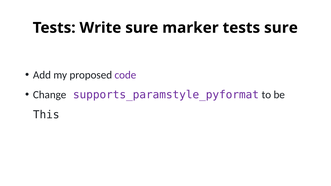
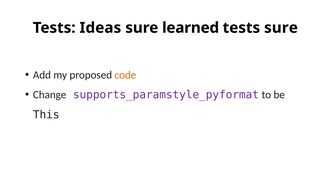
Write: Write -> Ideas
marker: marker -> learned
code colour: purple -> orange
